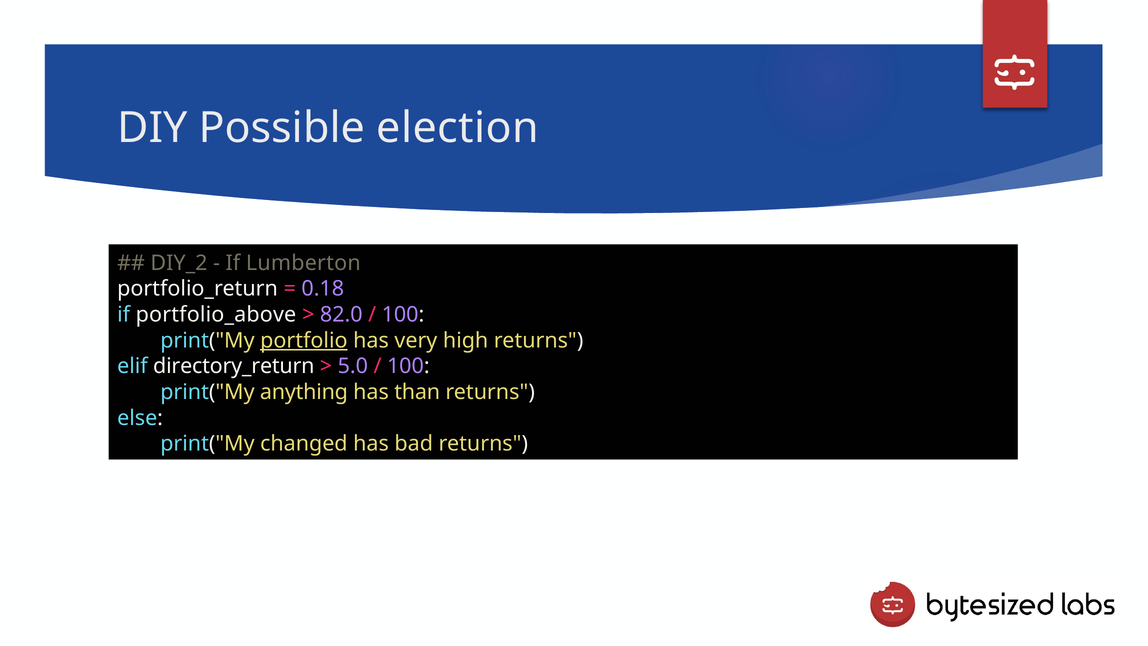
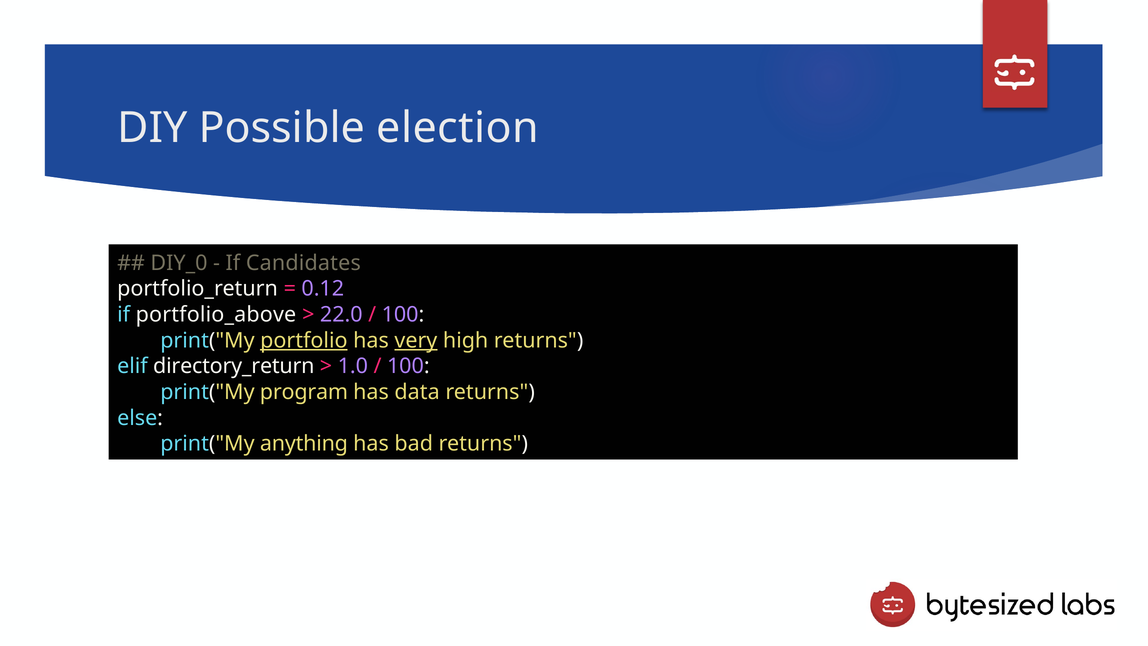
DIY_2: DIY_2 -> DIY_0
Lumberton: Lumberton -> Candidates
0.18: 0.18 -> 0.12
82.0: 82.0 -> 22.0
very underline: none -> present
5.0: 5.0 -> 1.0
anything: anything -> program
than: than -> data
changed: changed -> anything
